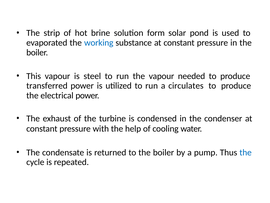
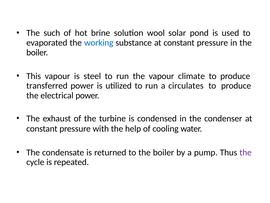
strip: strip -> such
form: form -> wool
needed: needed -> climate
the at (246, 152) colour: blue -> purple
